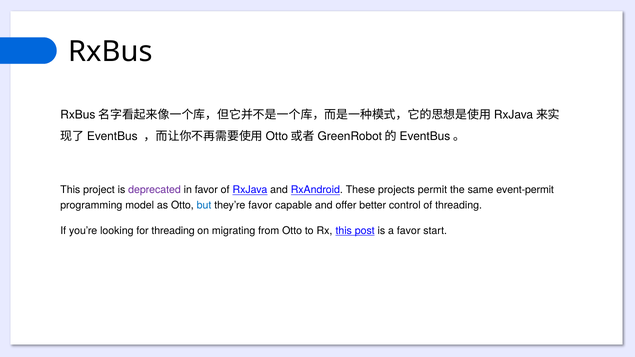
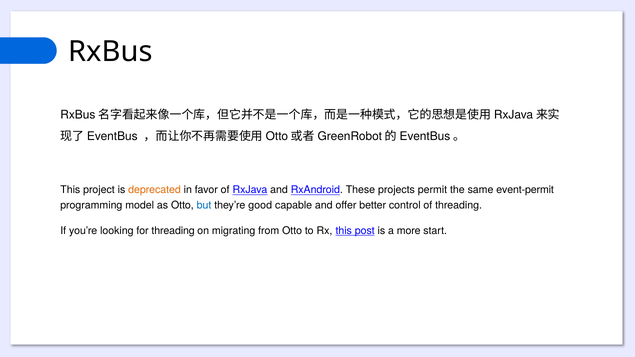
deprecated colour: purple -> orange
they’re favor: favor -> good
a favor: favor -> more
